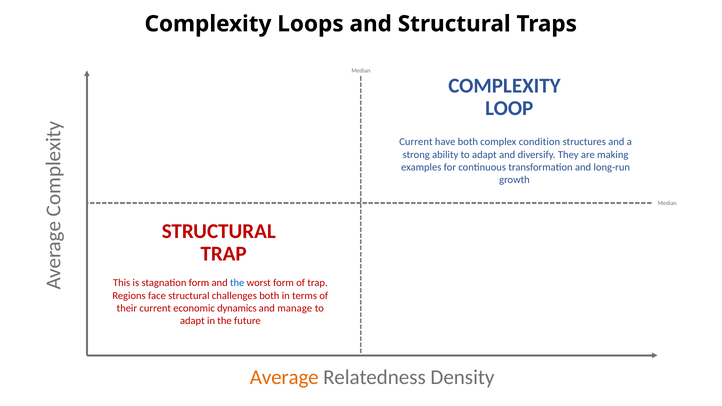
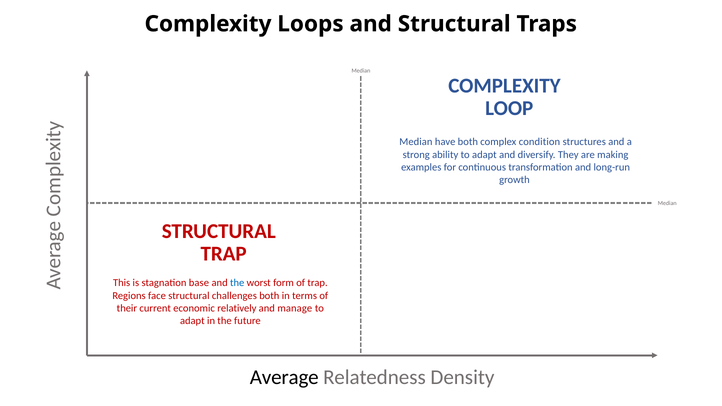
Current at (416, 142): Current -> Median
stagnation form: form -> base
dynamics: dynamics -> relatively
Average colour: orange -> black
